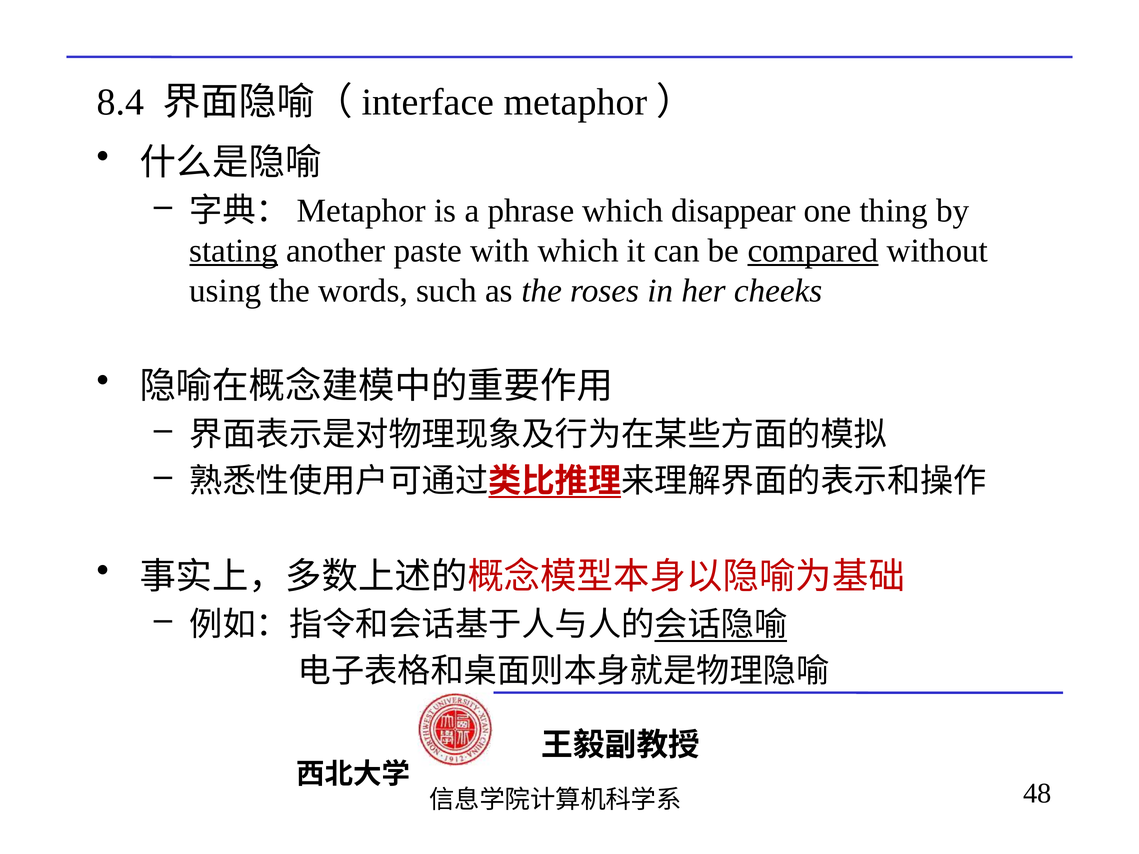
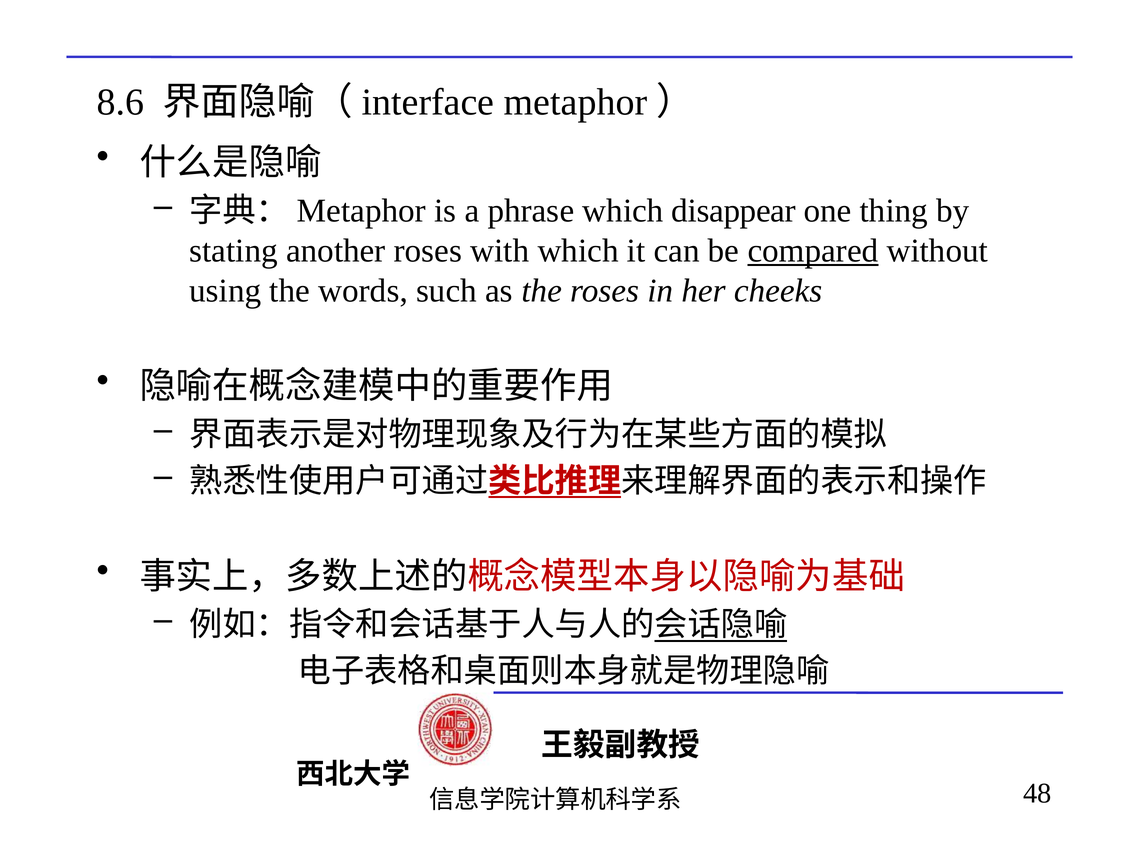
8.4: 8.4 -> 8.6
stating underline: present -> none
another paste: paste -> roses
